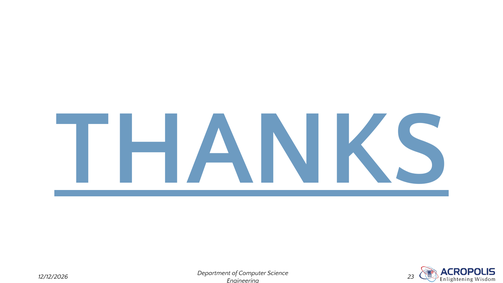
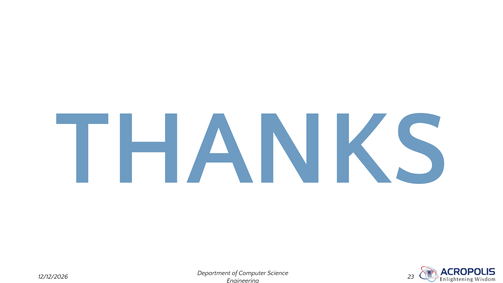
THANKS underline: present -> none
